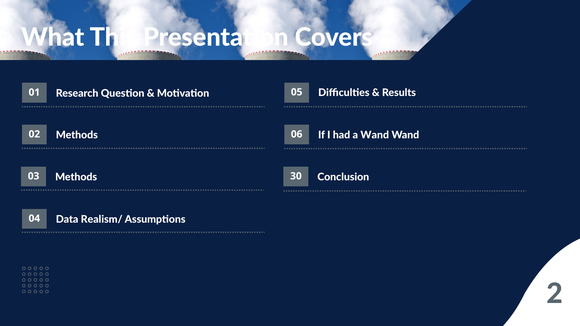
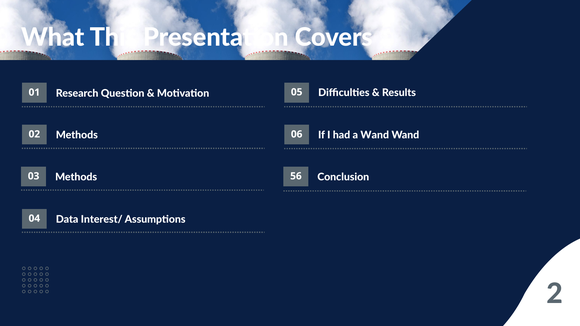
30: 30 -> 56
Realism/: Realism/ -> Interest/
